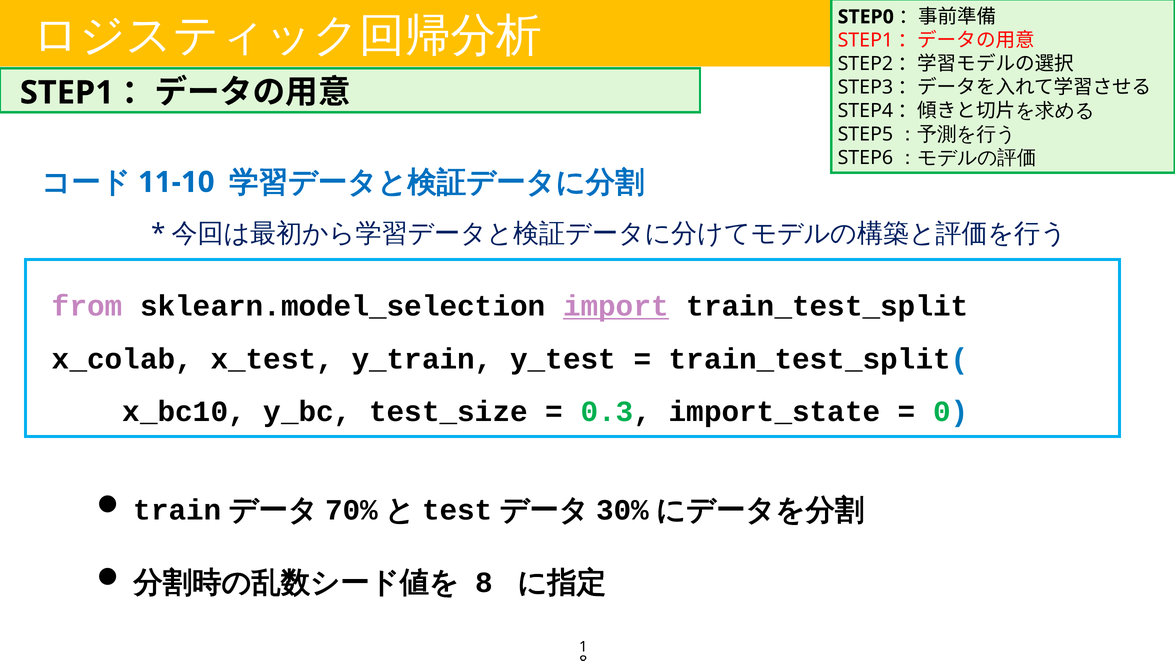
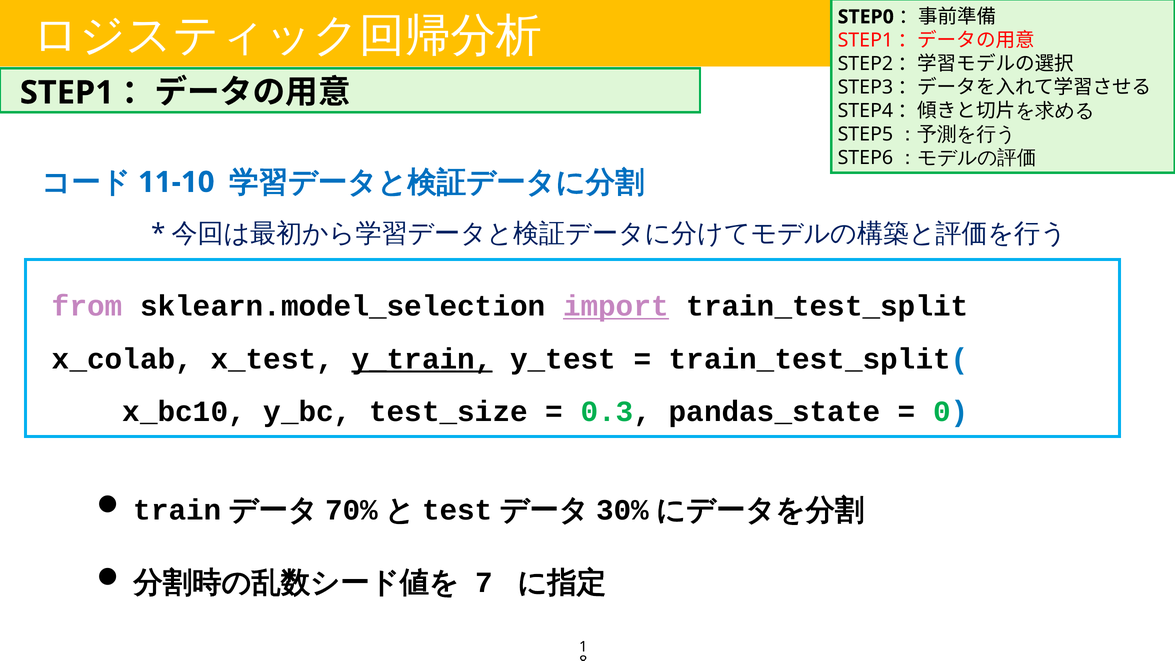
y_train underline: none -> present
import_state: import_state -> pandas_state
8 at (484, 582): 8 -> 7
